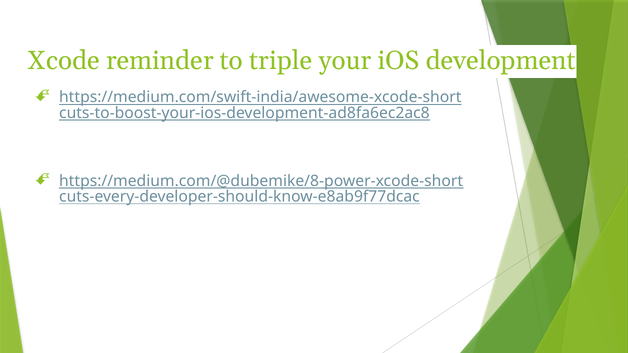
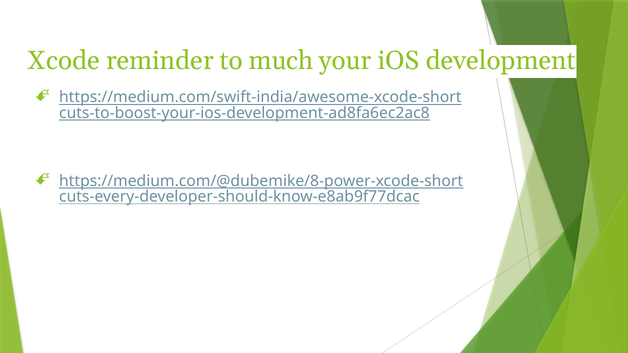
triple: triple -> much
